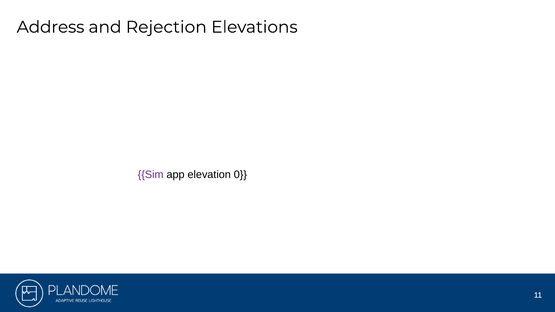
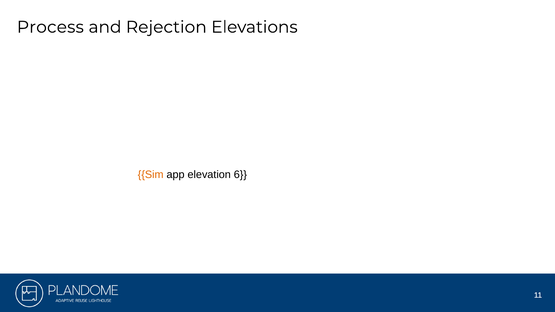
Address: Address -> Process
Sim colour: purple -> orange
0: 0 -> 6
